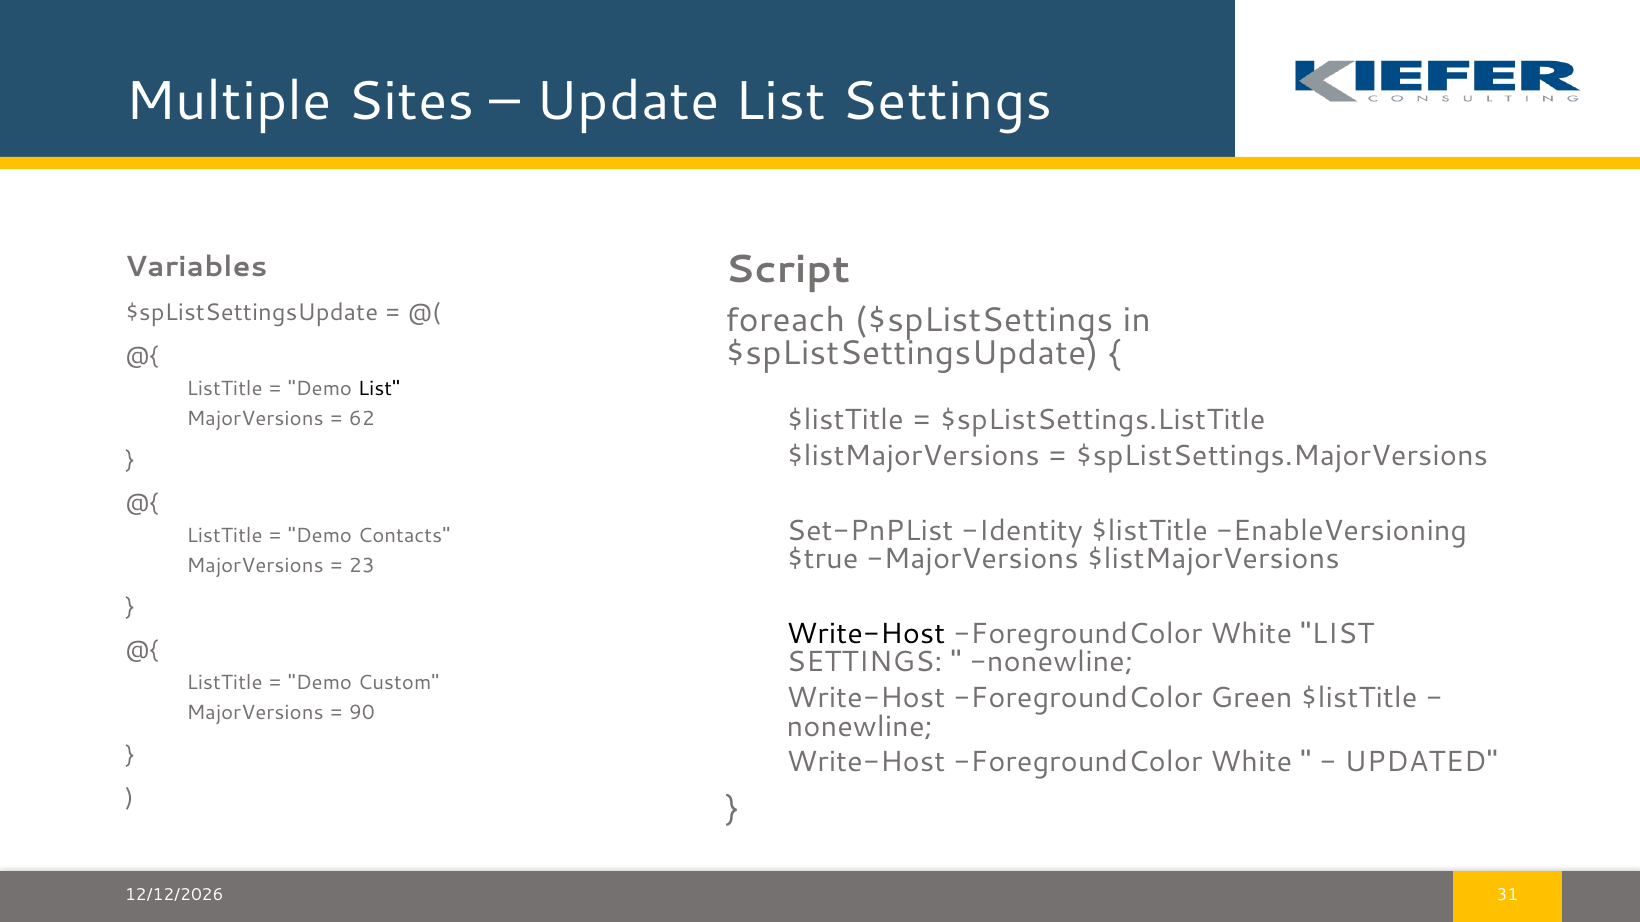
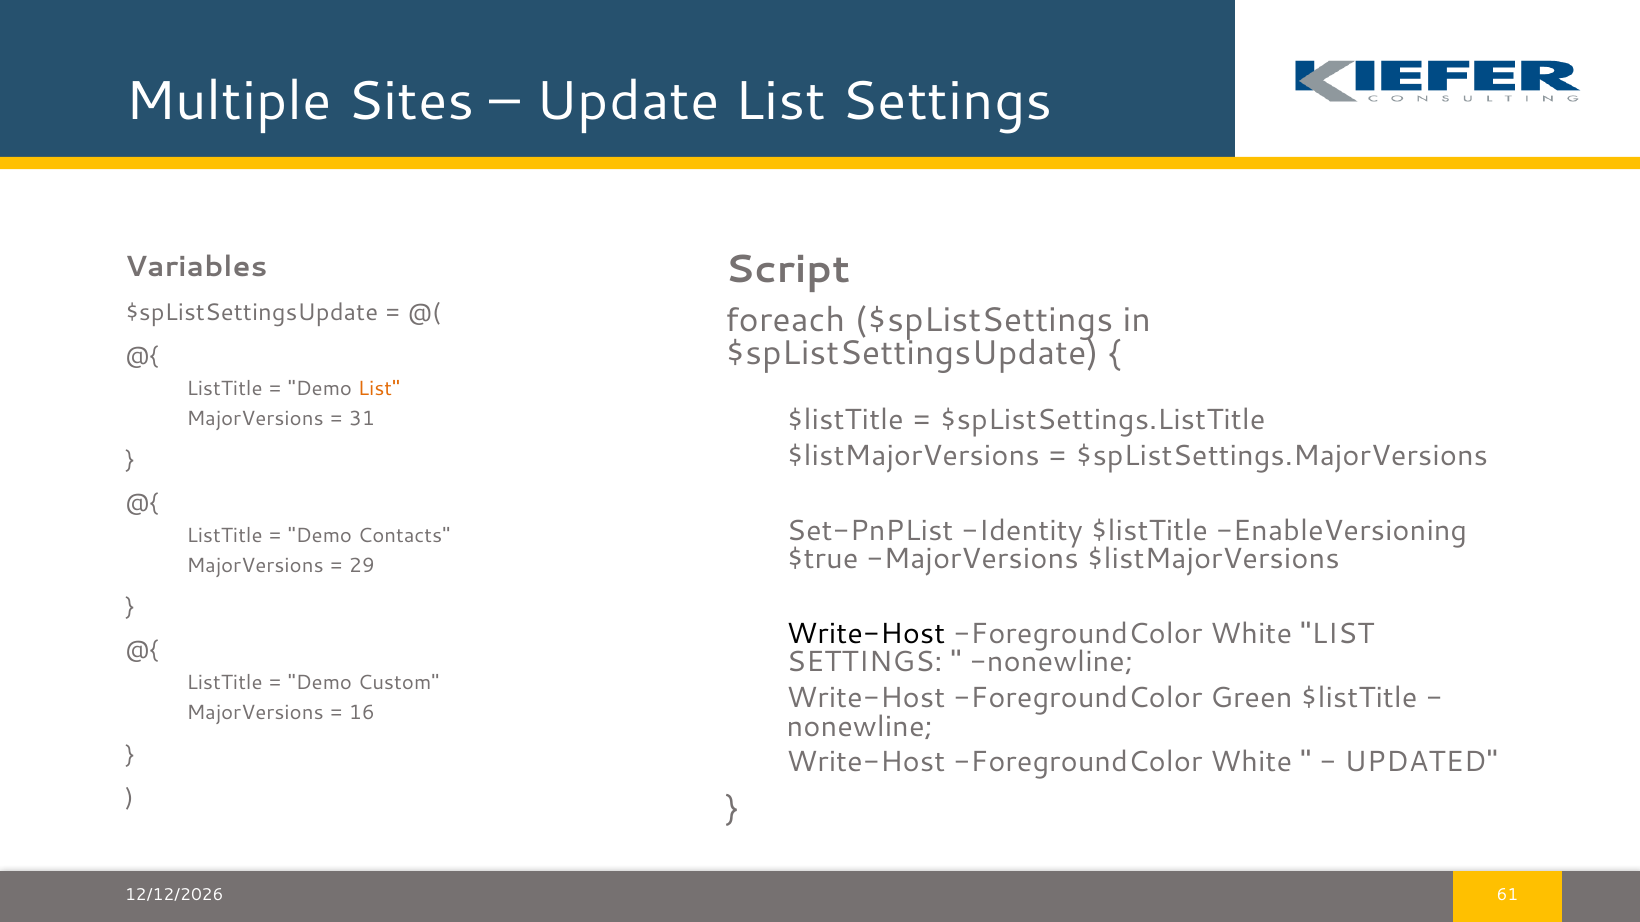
List at (379, 388) colour: black -> orange
62: 62 -> 31
23: 23 -> 29
90: 90 -> 16
31: 31 -> 61
